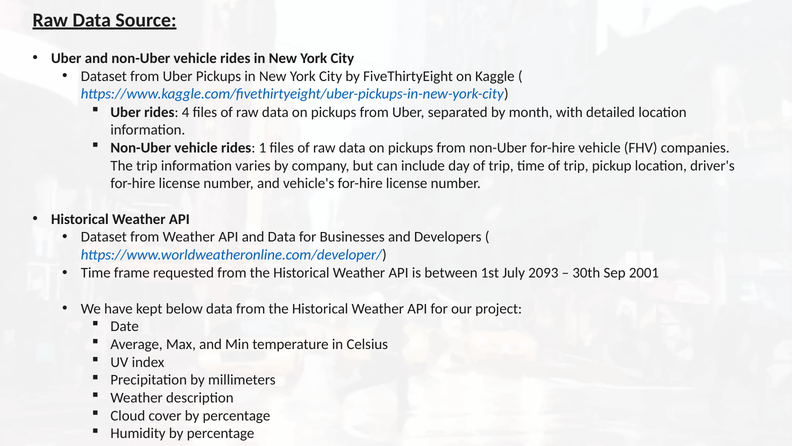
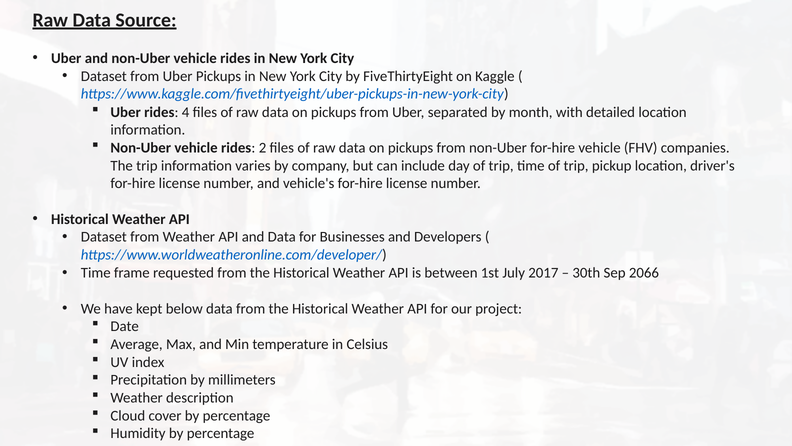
1: 1 -> 2
2093: 2093 -> 2017
2001: 2001 -> 2066
